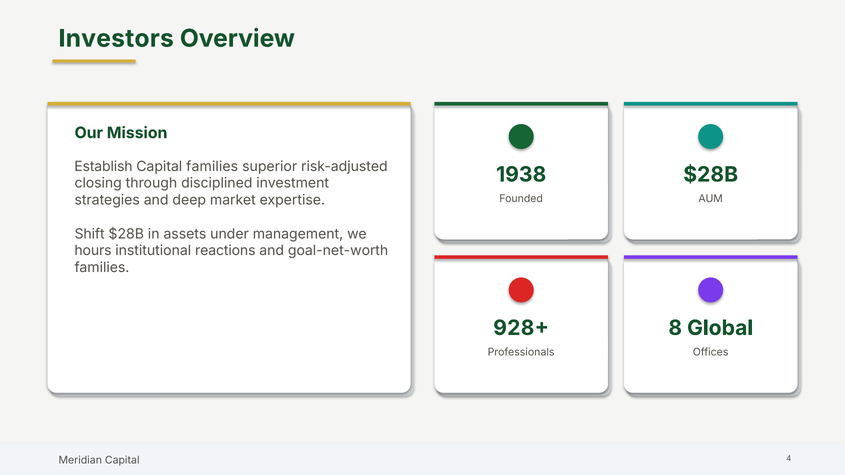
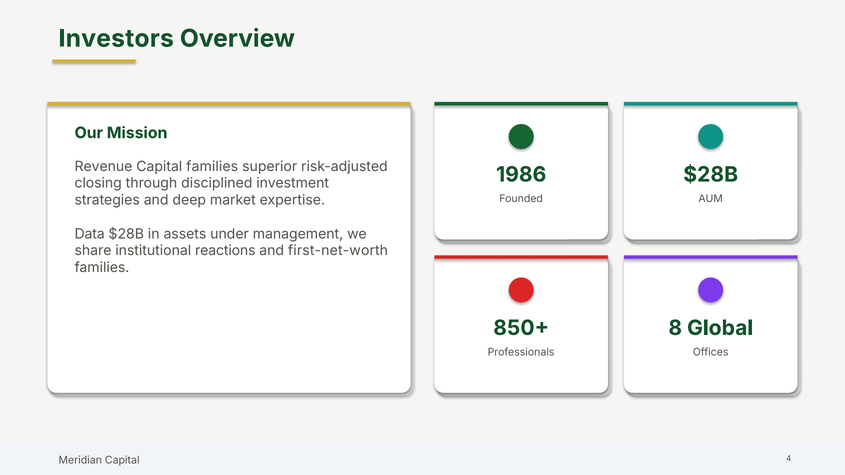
Establish: Establish -> Revenue
1938: 1938 -> 1986
Shift: Shift -> Data
hours: hours -> share
goal-net-worth: goal-net-worth -> first-net-worth
928+: 928+ -> 850+
